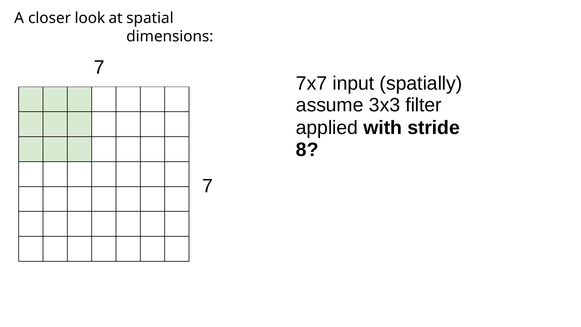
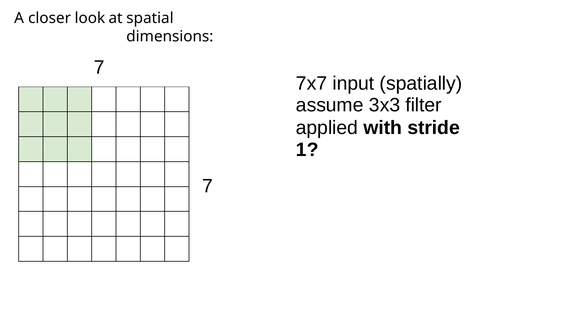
8: 8 -> 1
